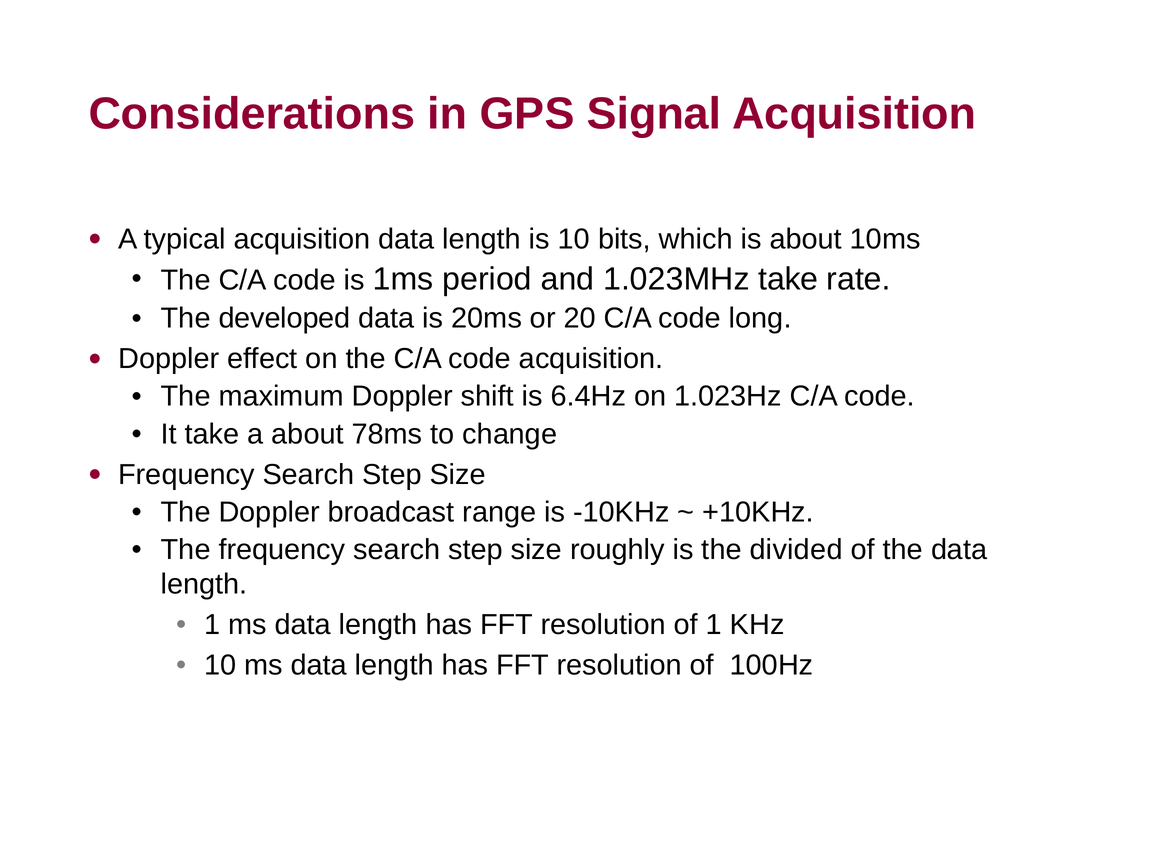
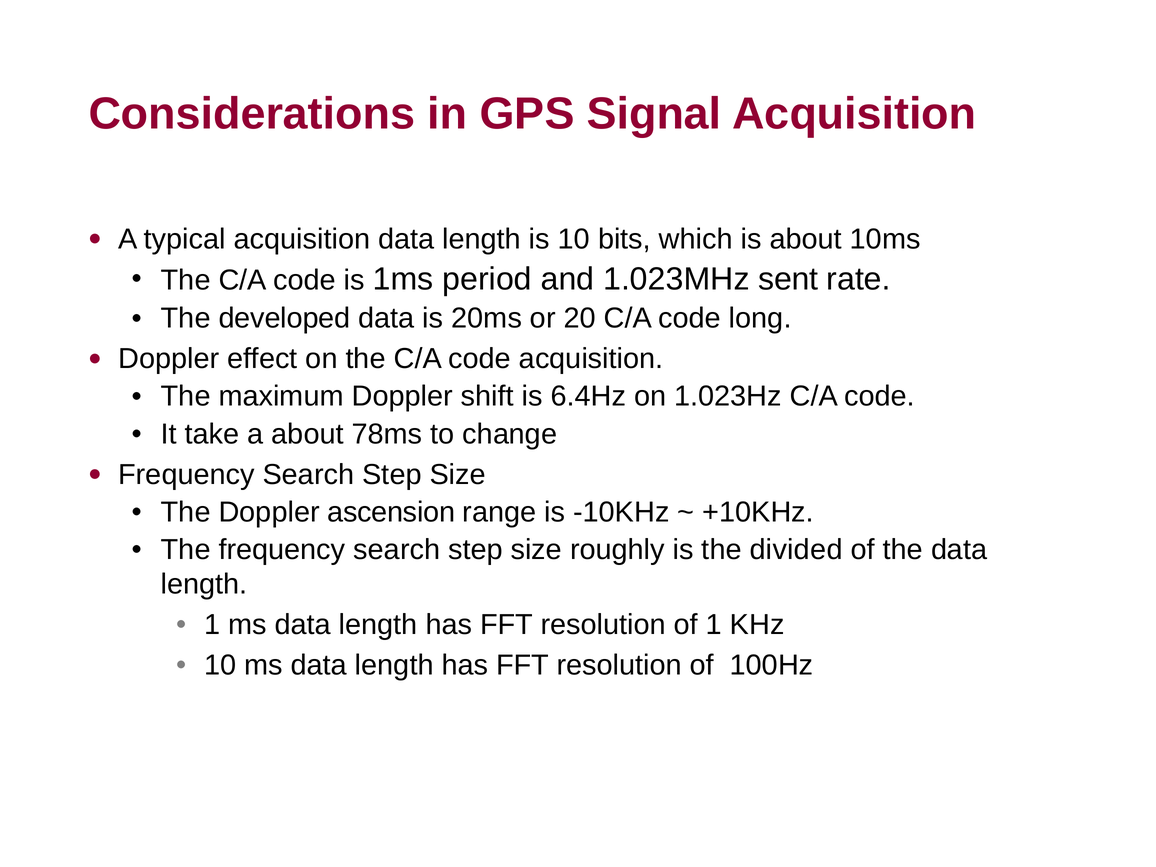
1.023MHz take: take -> sent
broadcast: broadcast -> ascension
